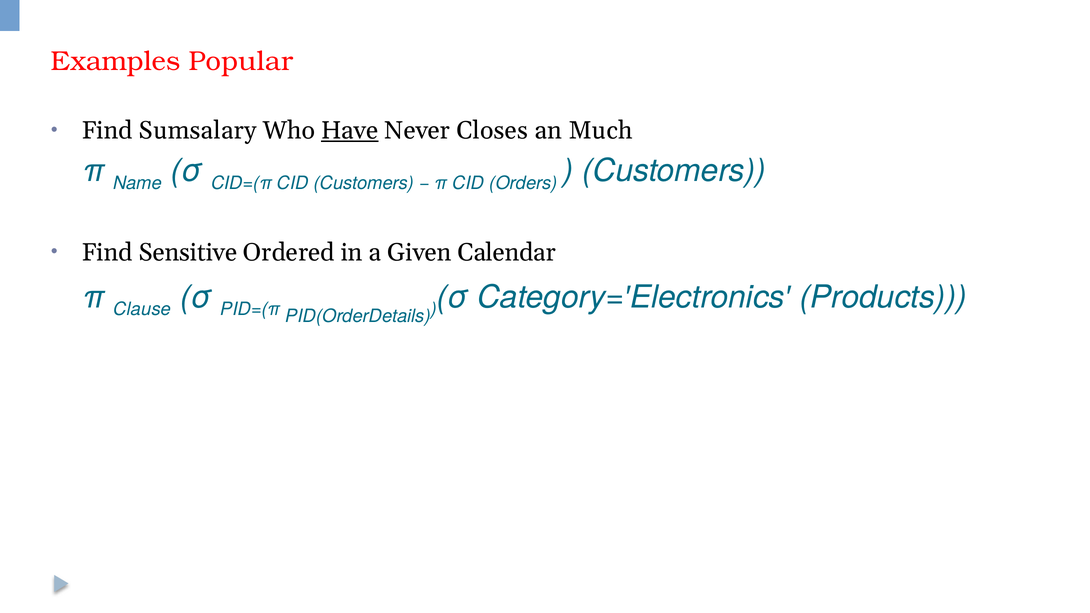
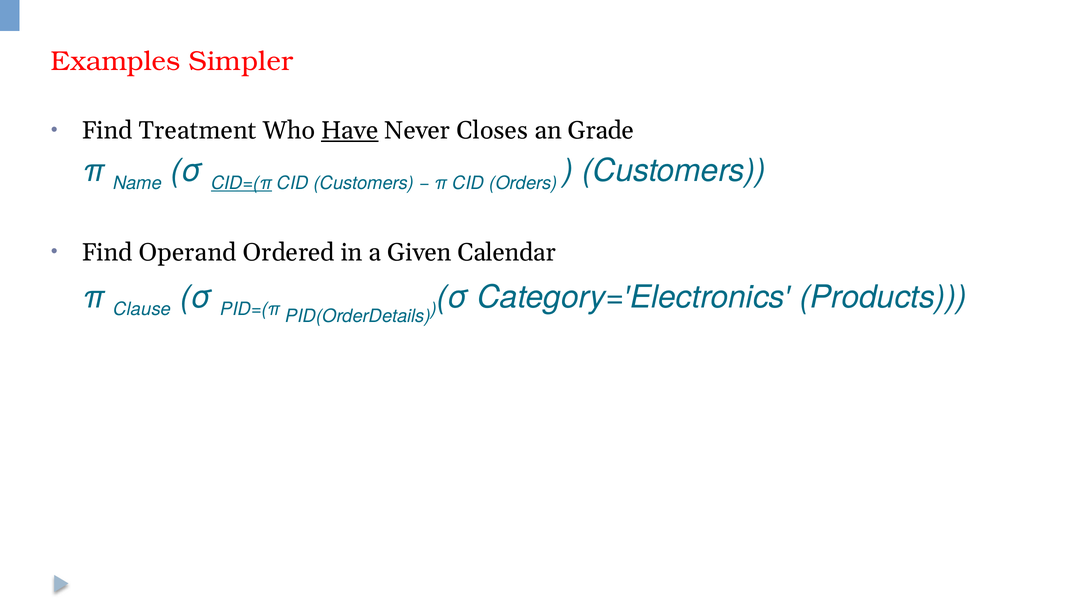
Popular: Popular -> Simpler
Sumsalary: Sumsalary -> Treatment
Much: Much -> Grade
CID=(π underline: none -> present
Sensitive: Sensitive -> Operand
